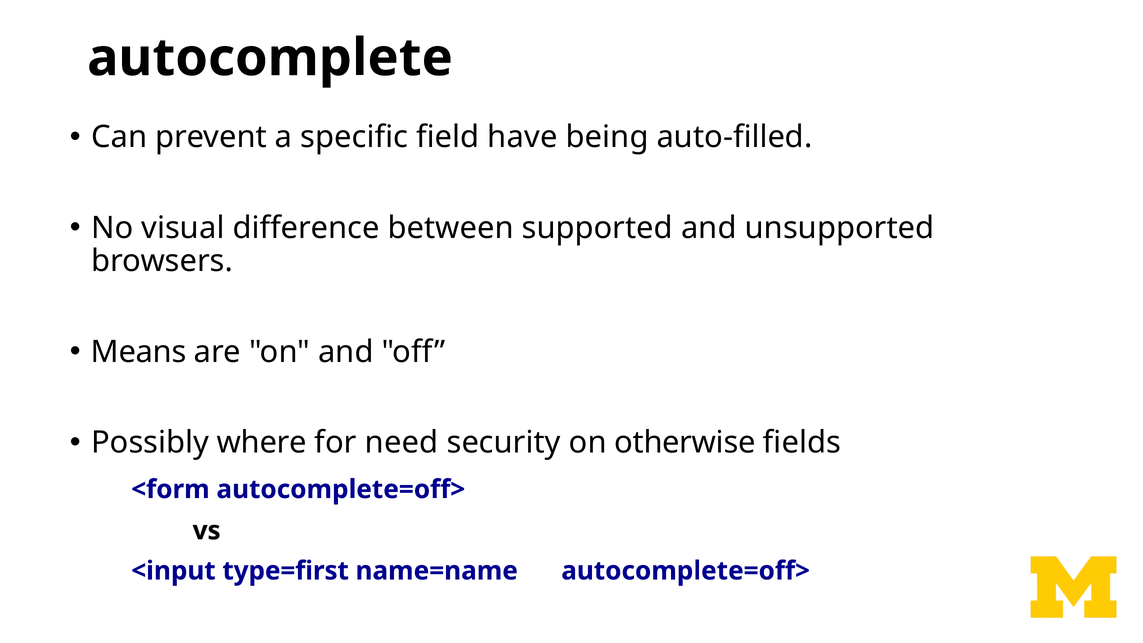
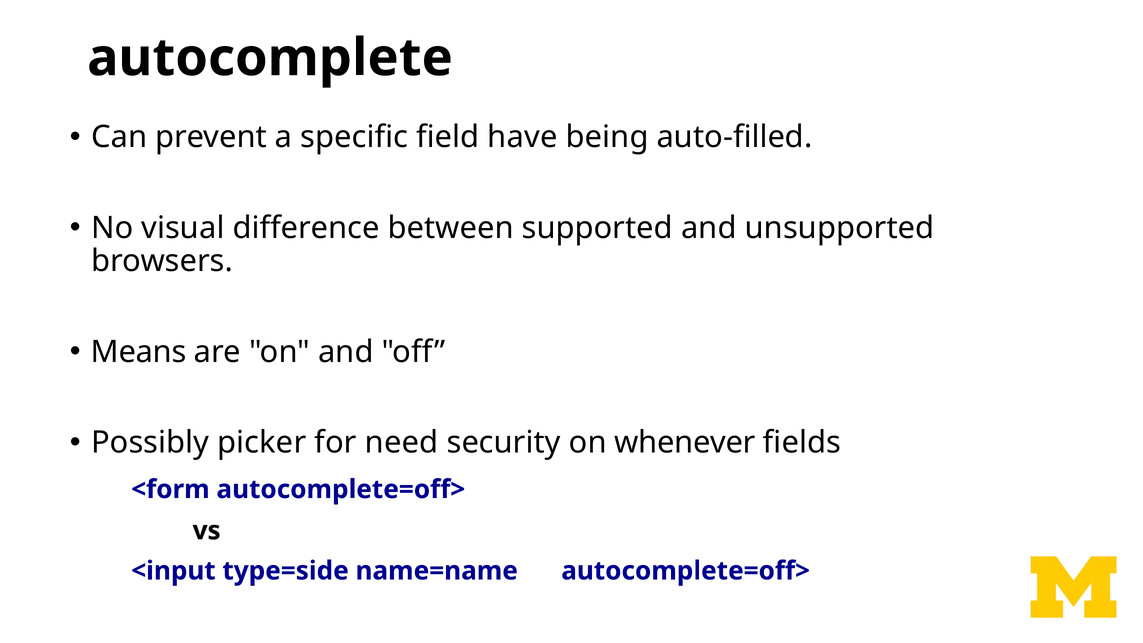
where: where -> picker
otherwise: otherwise -> whenever
type=first: type=first -> type=side
